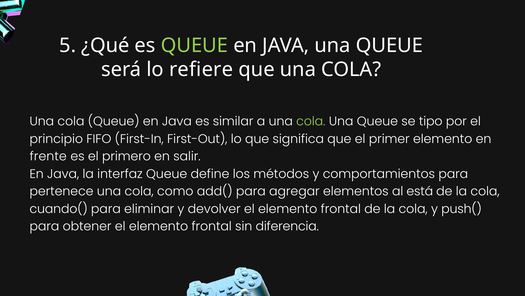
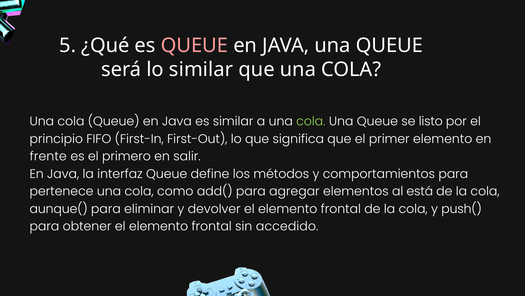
QUEUE at (194, 45) colour: light green -> pink
lo refiere: refiere -> similar
tipo: tipo -> listo
cuando(: cuando( -> aunque(
diferencia: diferencia -> accedido
